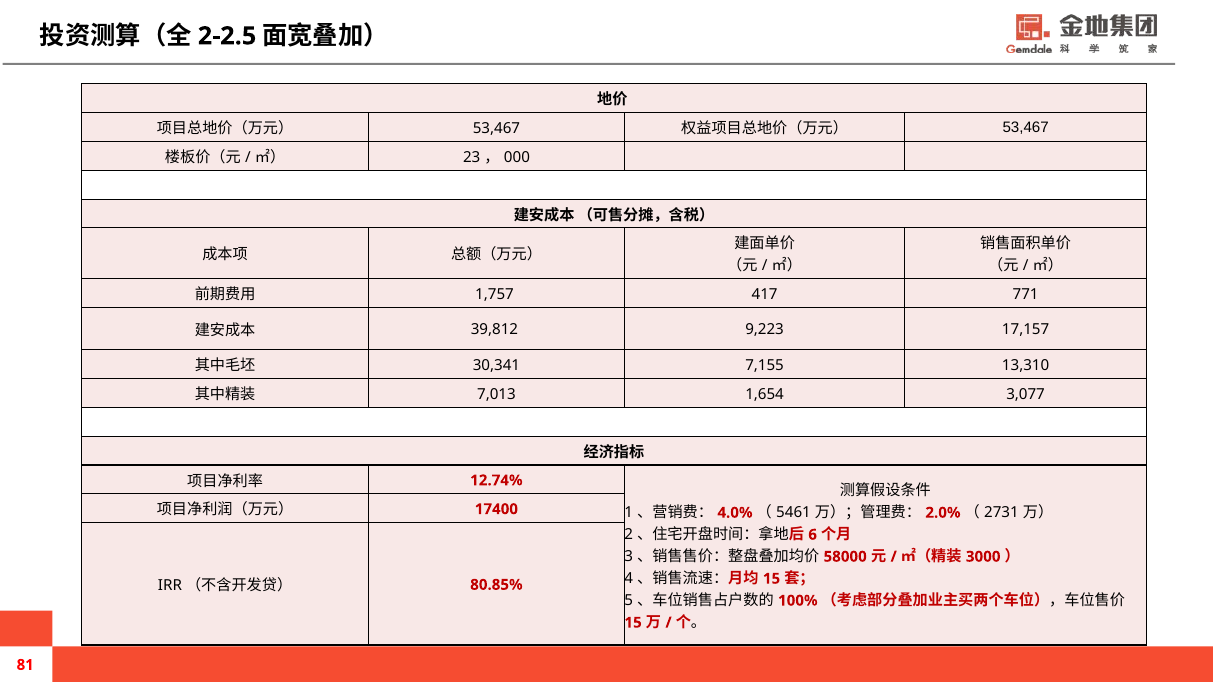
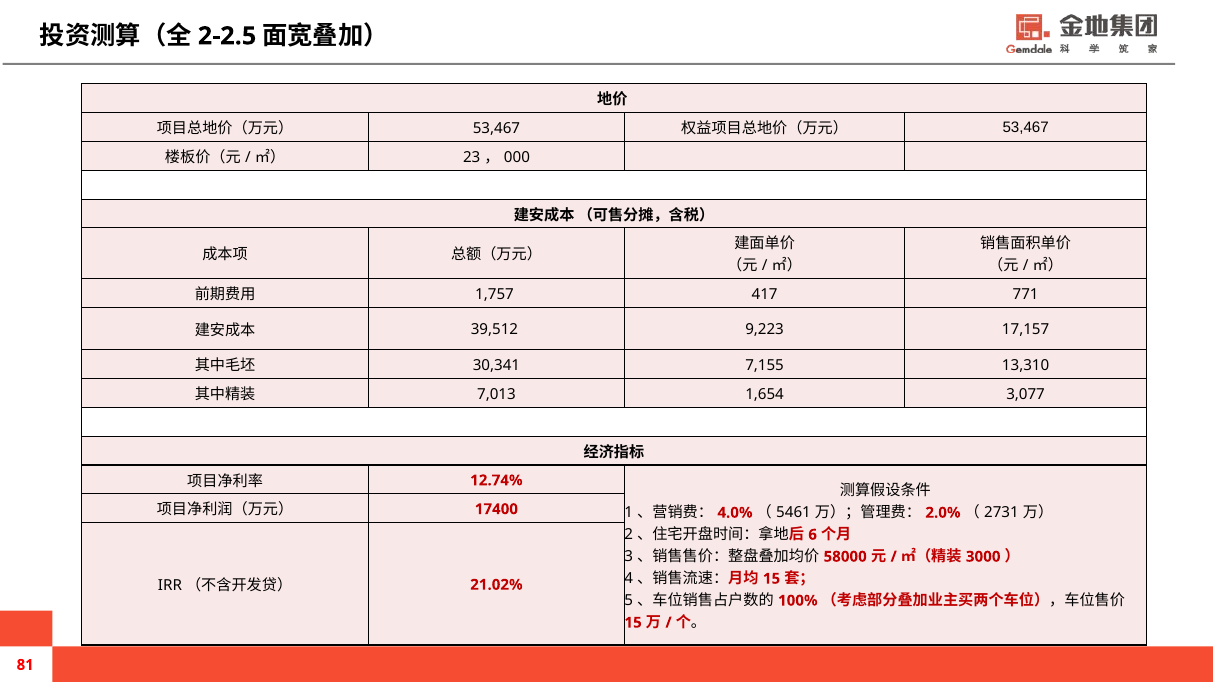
39,812: 39,812 -> 39,512
80.85%: 80.85% -> 21.02%
